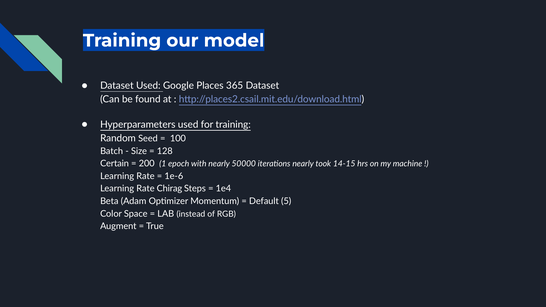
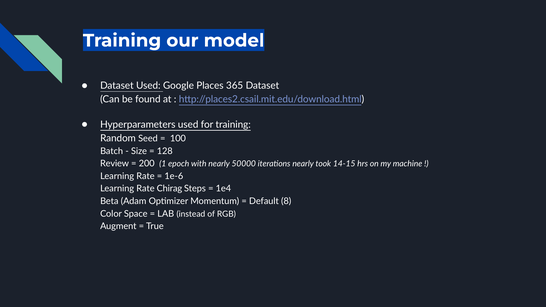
Certain: Certain -> Review
5: 5 -> 8
